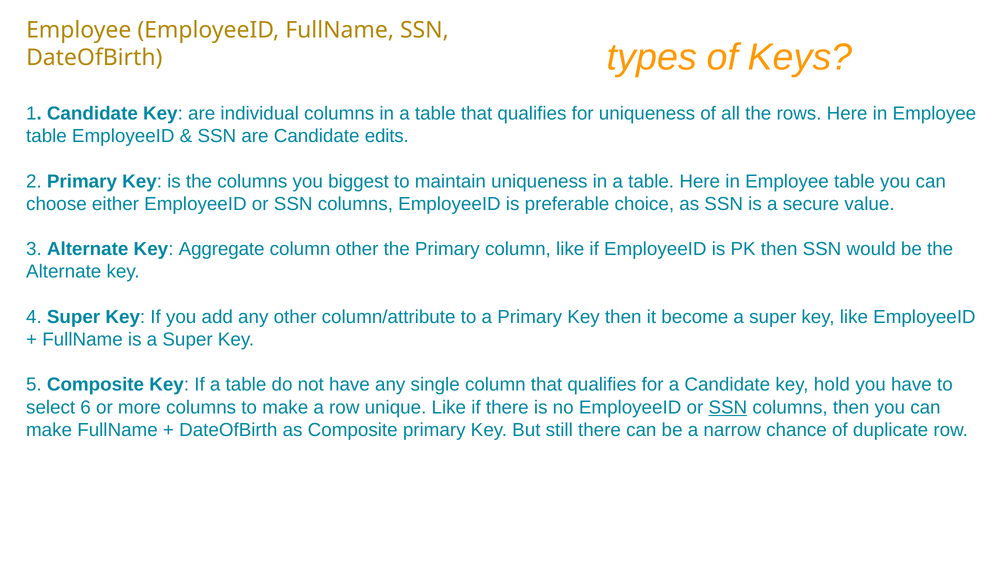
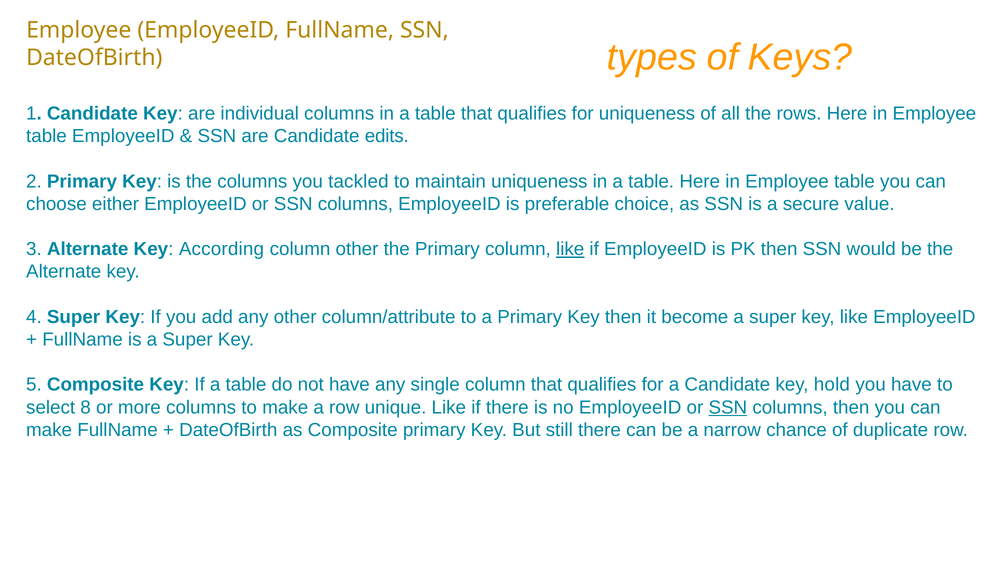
biggest: biggest -> tackled
Aggregate: Aggregate -> According
like at (570, 249) underline: none -> present
6: 6 -> 8
